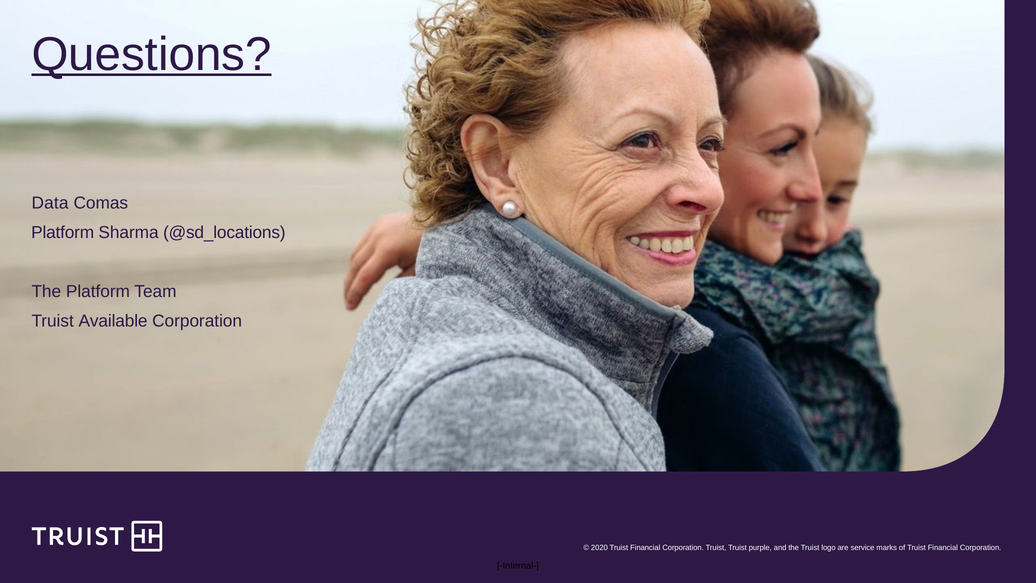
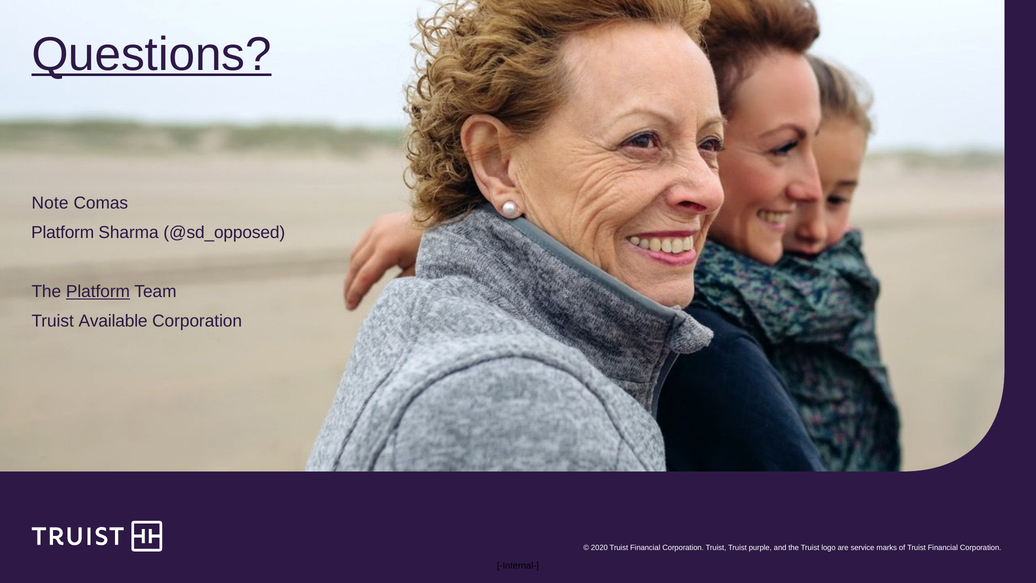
Data: Data -> Note
@sd_locations: @sd_locations -> @sd_opposed
Platform at (98, 291) underline: none -> present
